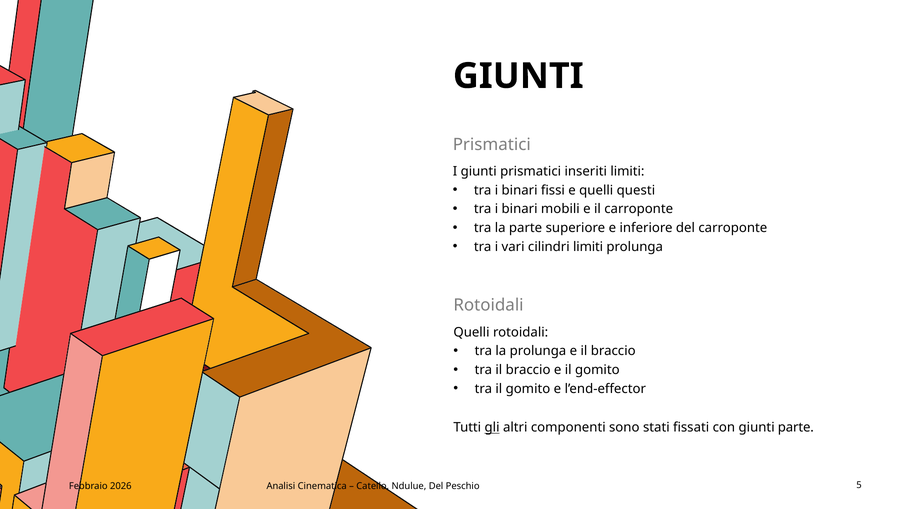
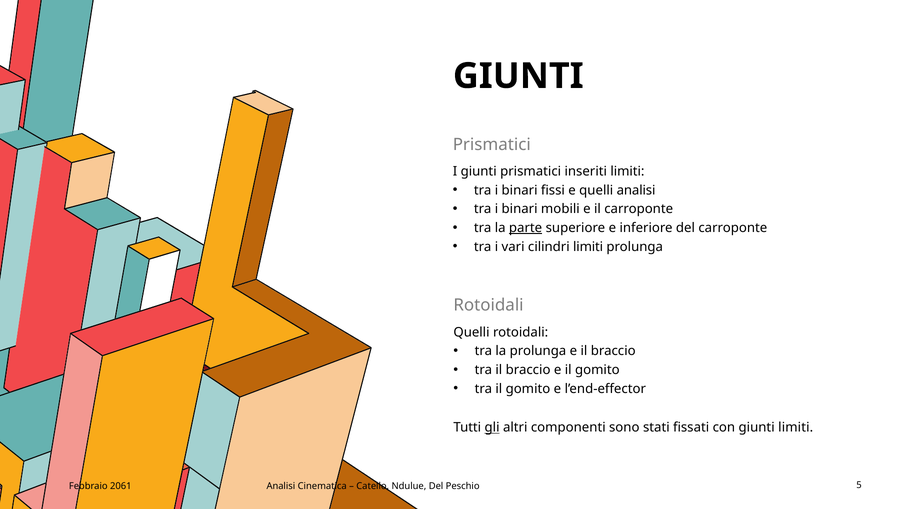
quelli questi: questi -> analisi
parte at (526, 228) underline: none -> present
giunti parte: parte -> limiti
2026: 2026 -> 2061
